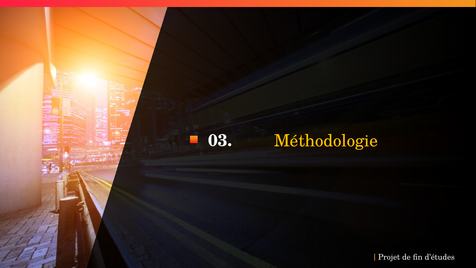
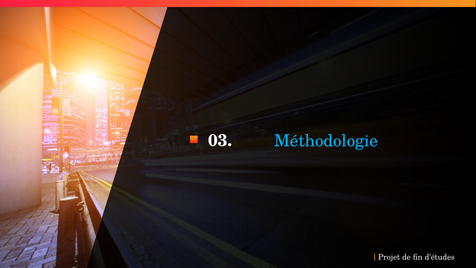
Méthodologie colour: yellow -> light blue
